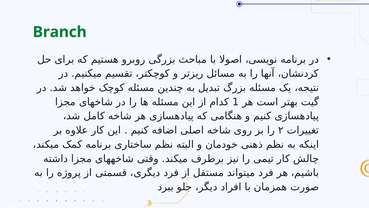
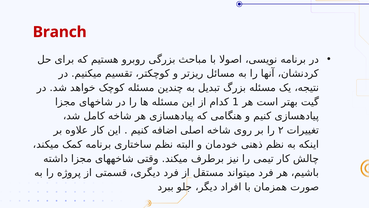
Branch colour: green -> red
